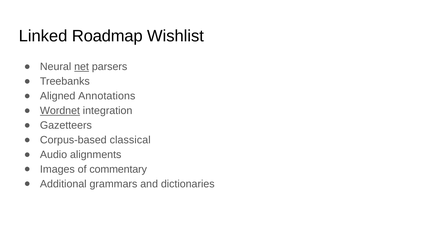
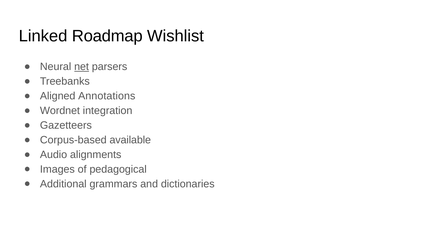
Wordnet underline: present -> none
classical: classical -> available
commentary: commentary -> pedagogical
